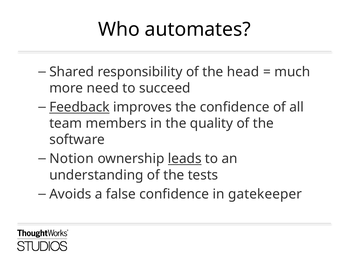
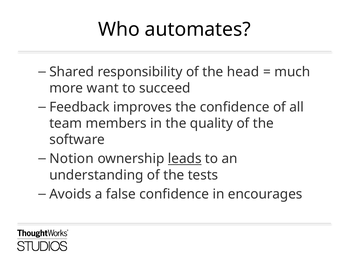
need: need -> want
Feedback underline: present -> none
gatekeeper: gatekeeper -> encourages
